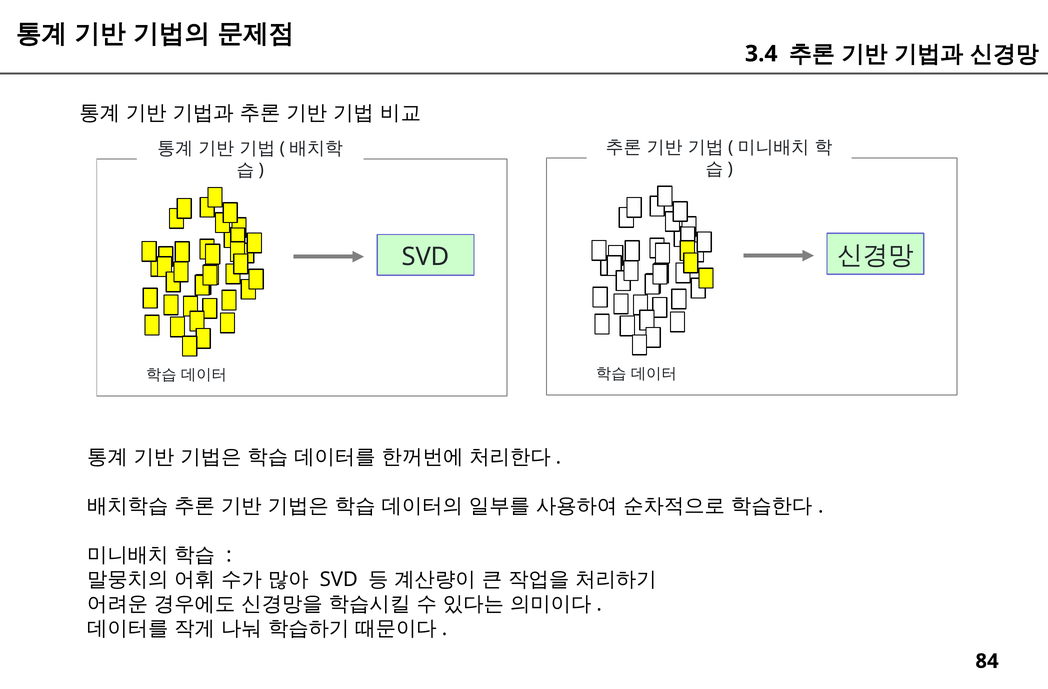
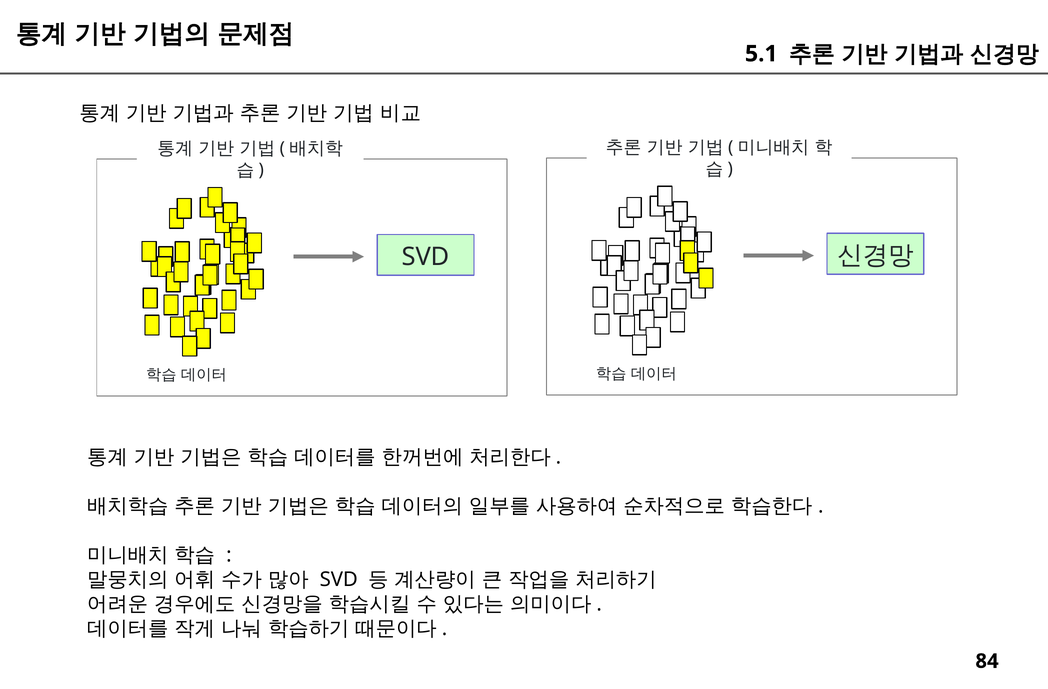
3.4: 3.4 -> 5.1
